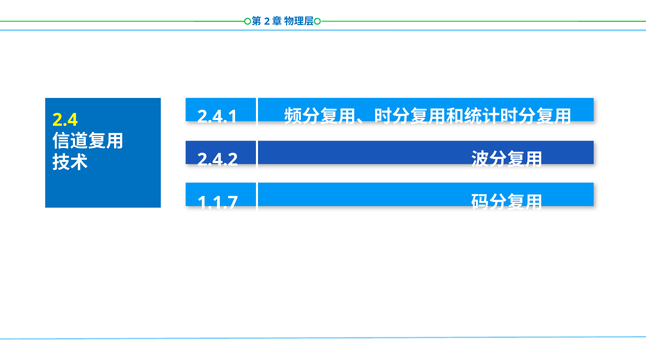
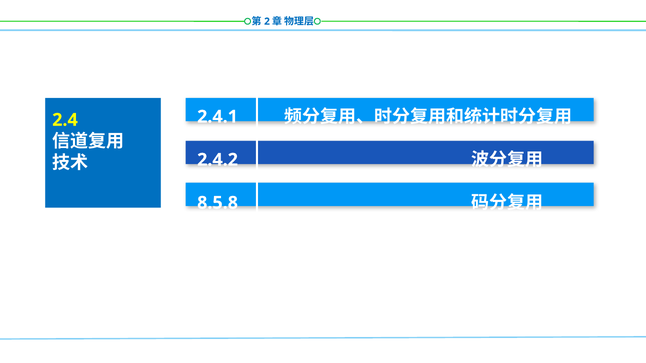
1.1.7: 1.1.7 -> 8.5.8
